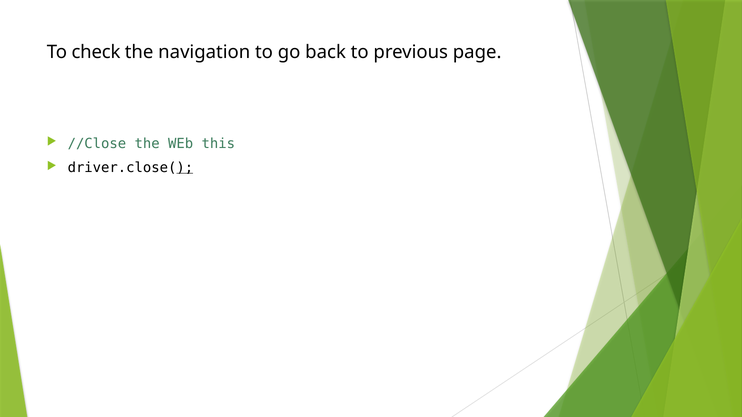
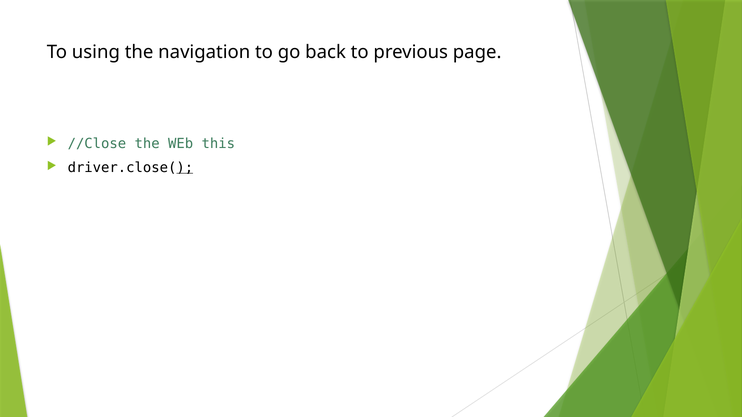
check: check -> using
